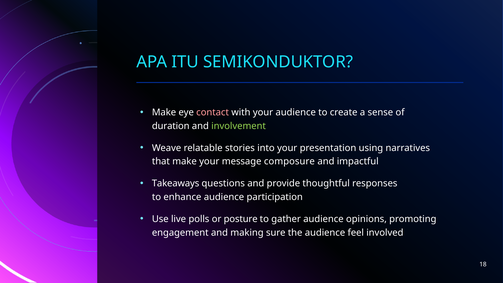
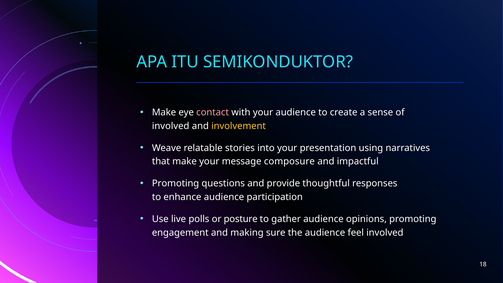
duration at (171, 126): duration -> involved
involvement colour: light green -> yellow
Takeaways at (176, 183): Takeaways -> Promoting
